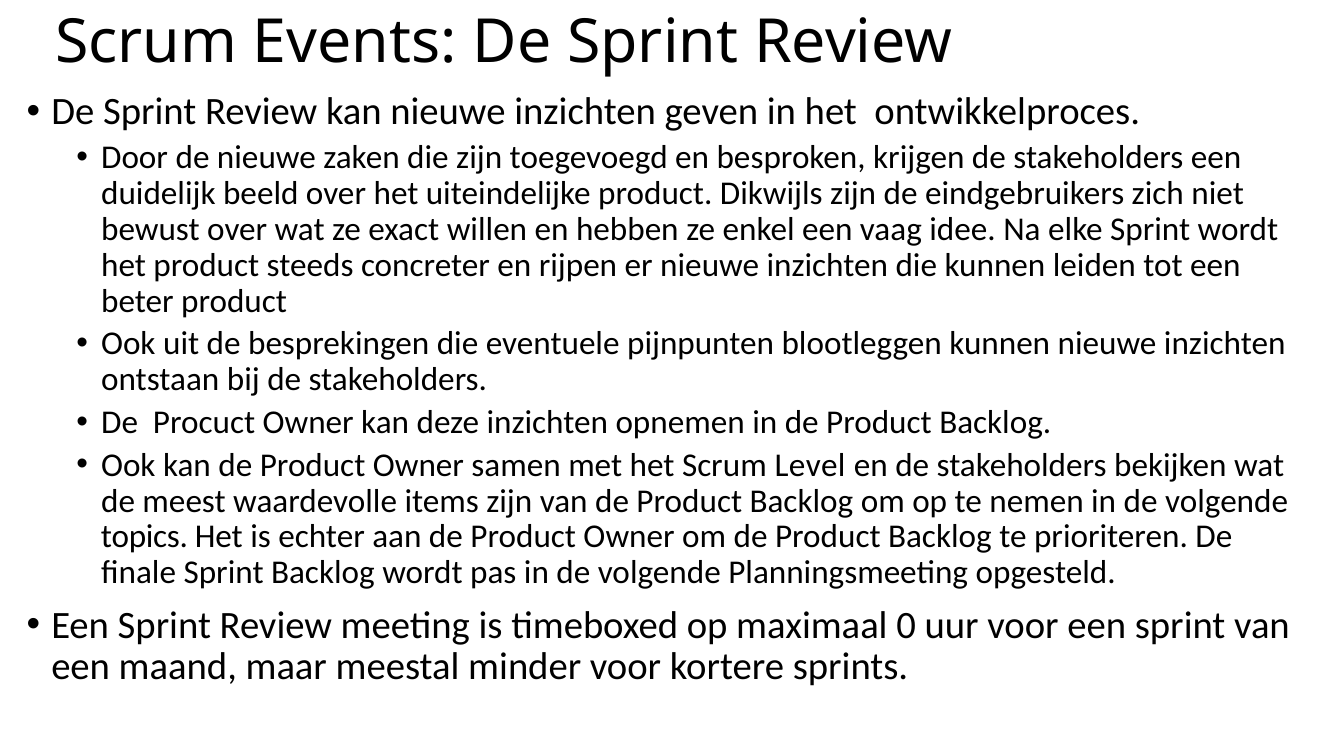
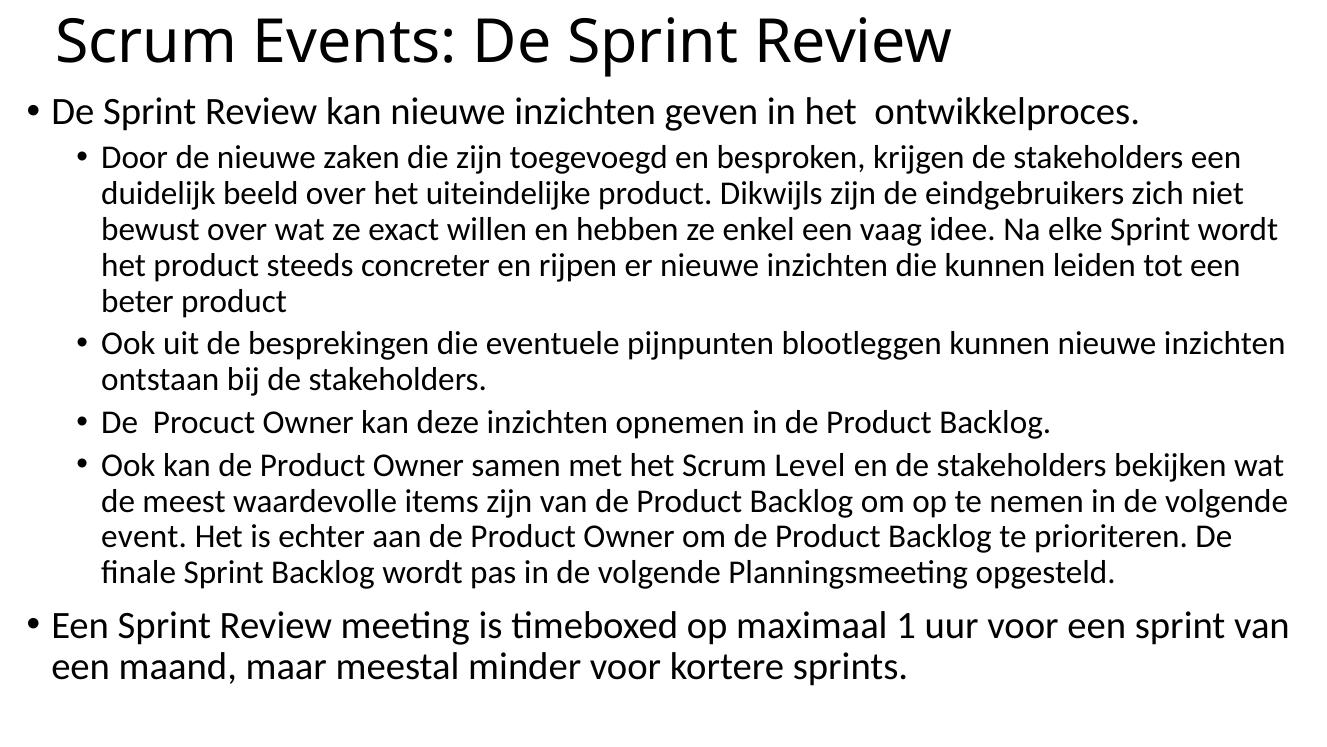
topics: topics -> event
0: 0 -> 1
